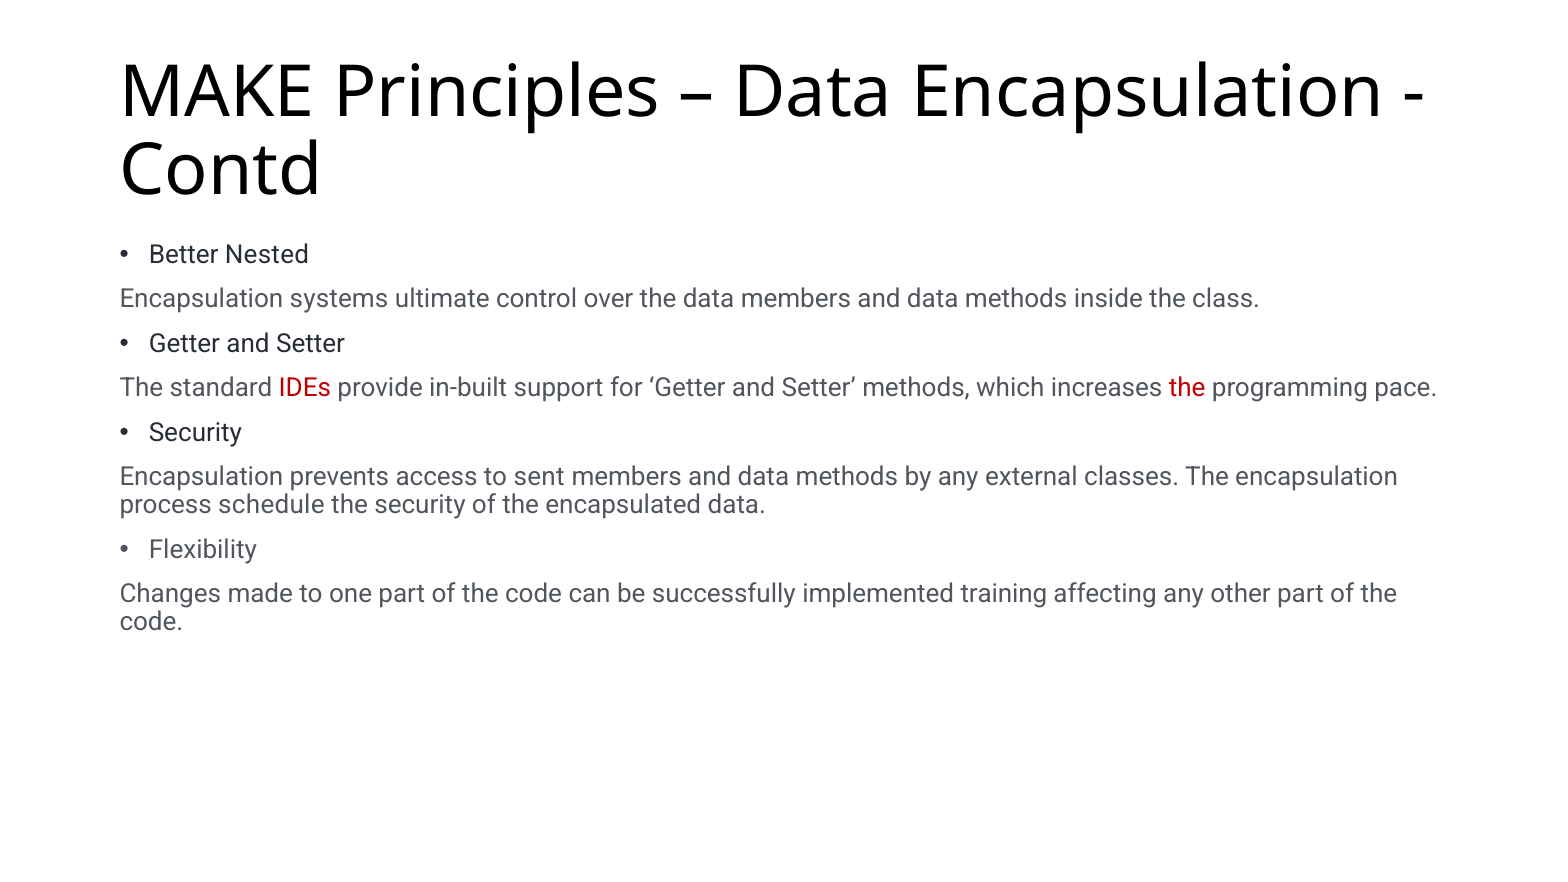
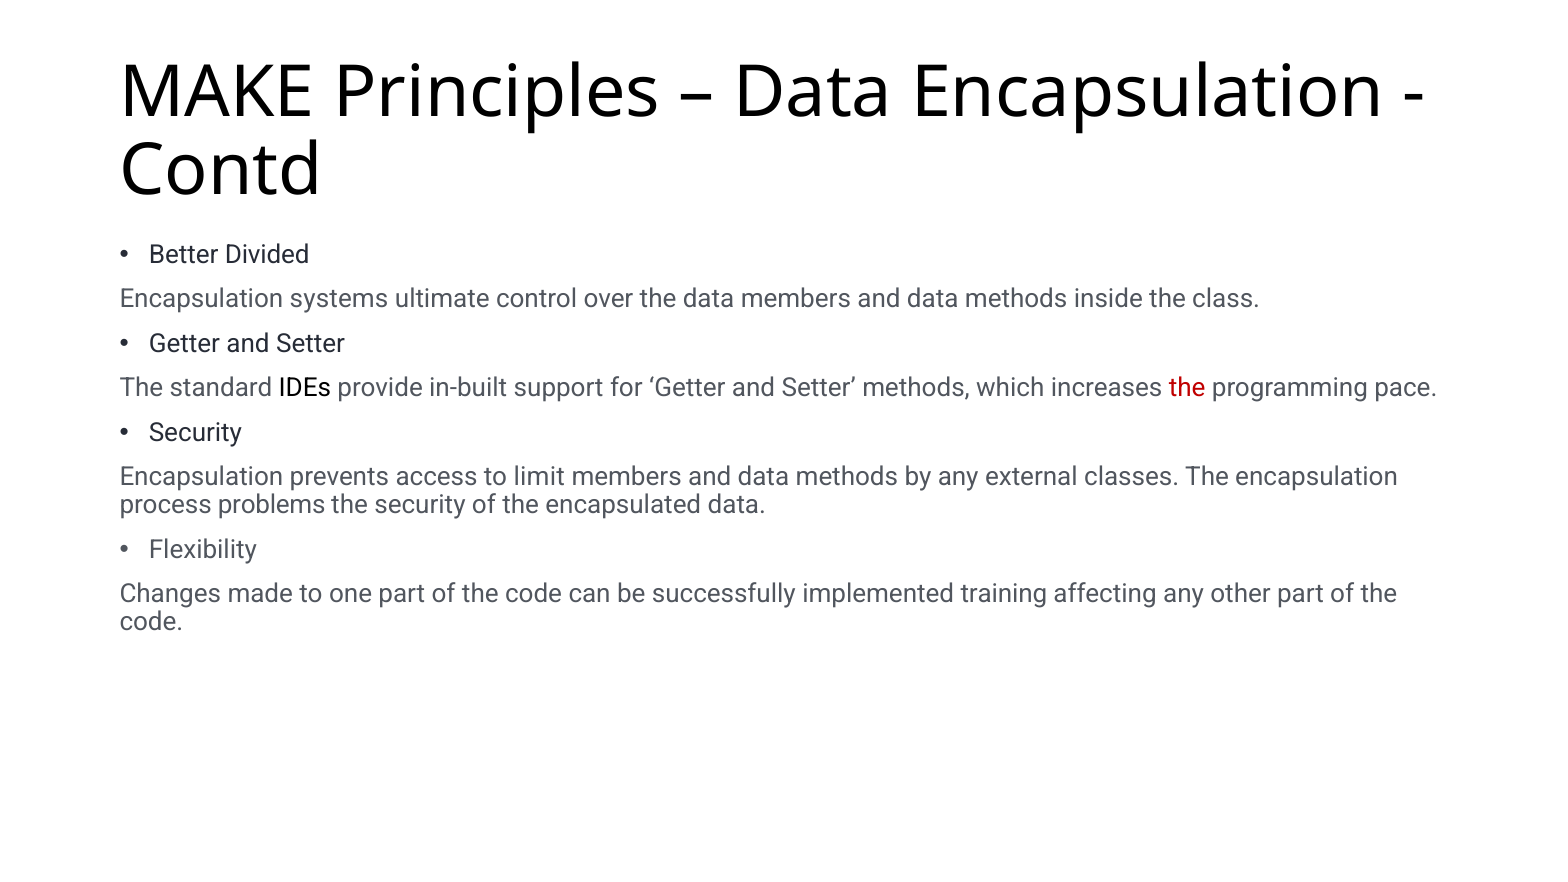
Nested: Nested -> Divided
IDEs colour: red -> black
sent: sent -> limit
schedule: schedule -> problems
